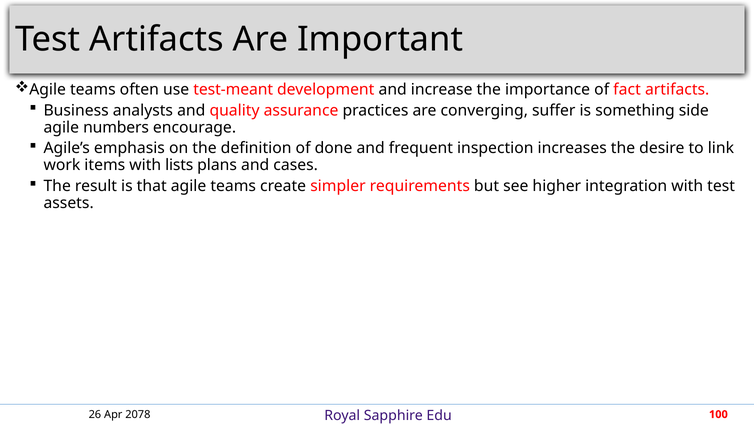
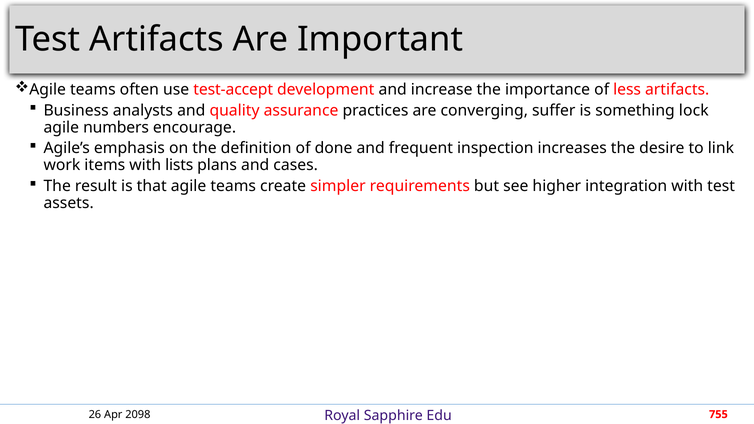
test-meant: test-meant -> test-accept
fact: fact -> less
side: side -> lock
2078: 2078 -> 2098
100: 100 -> 755
